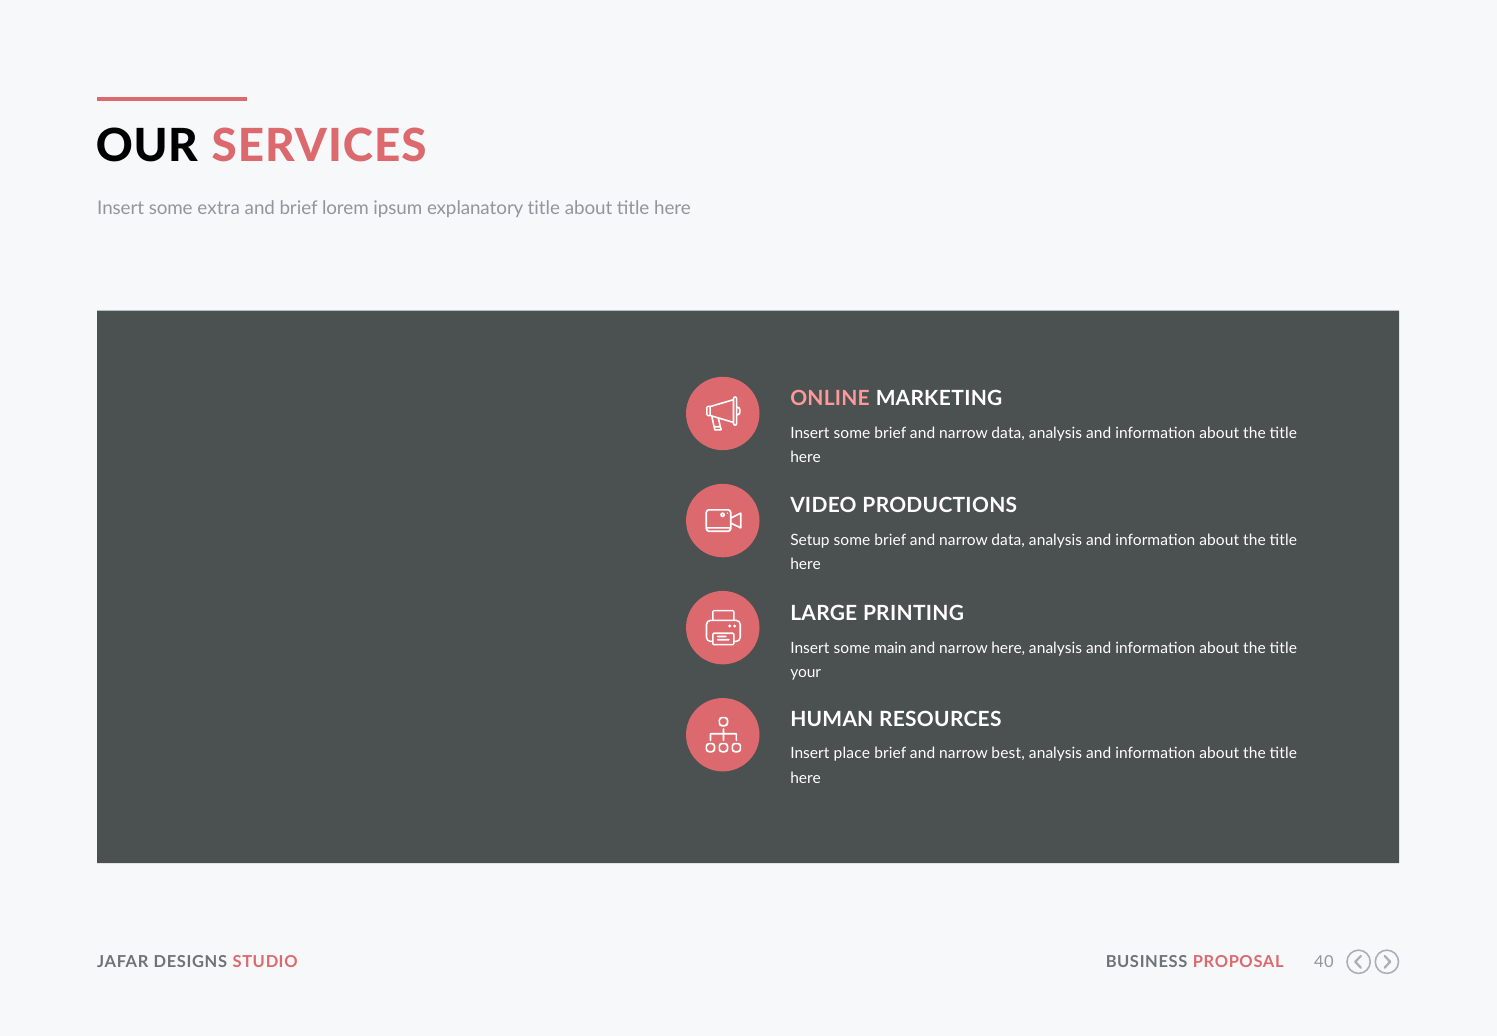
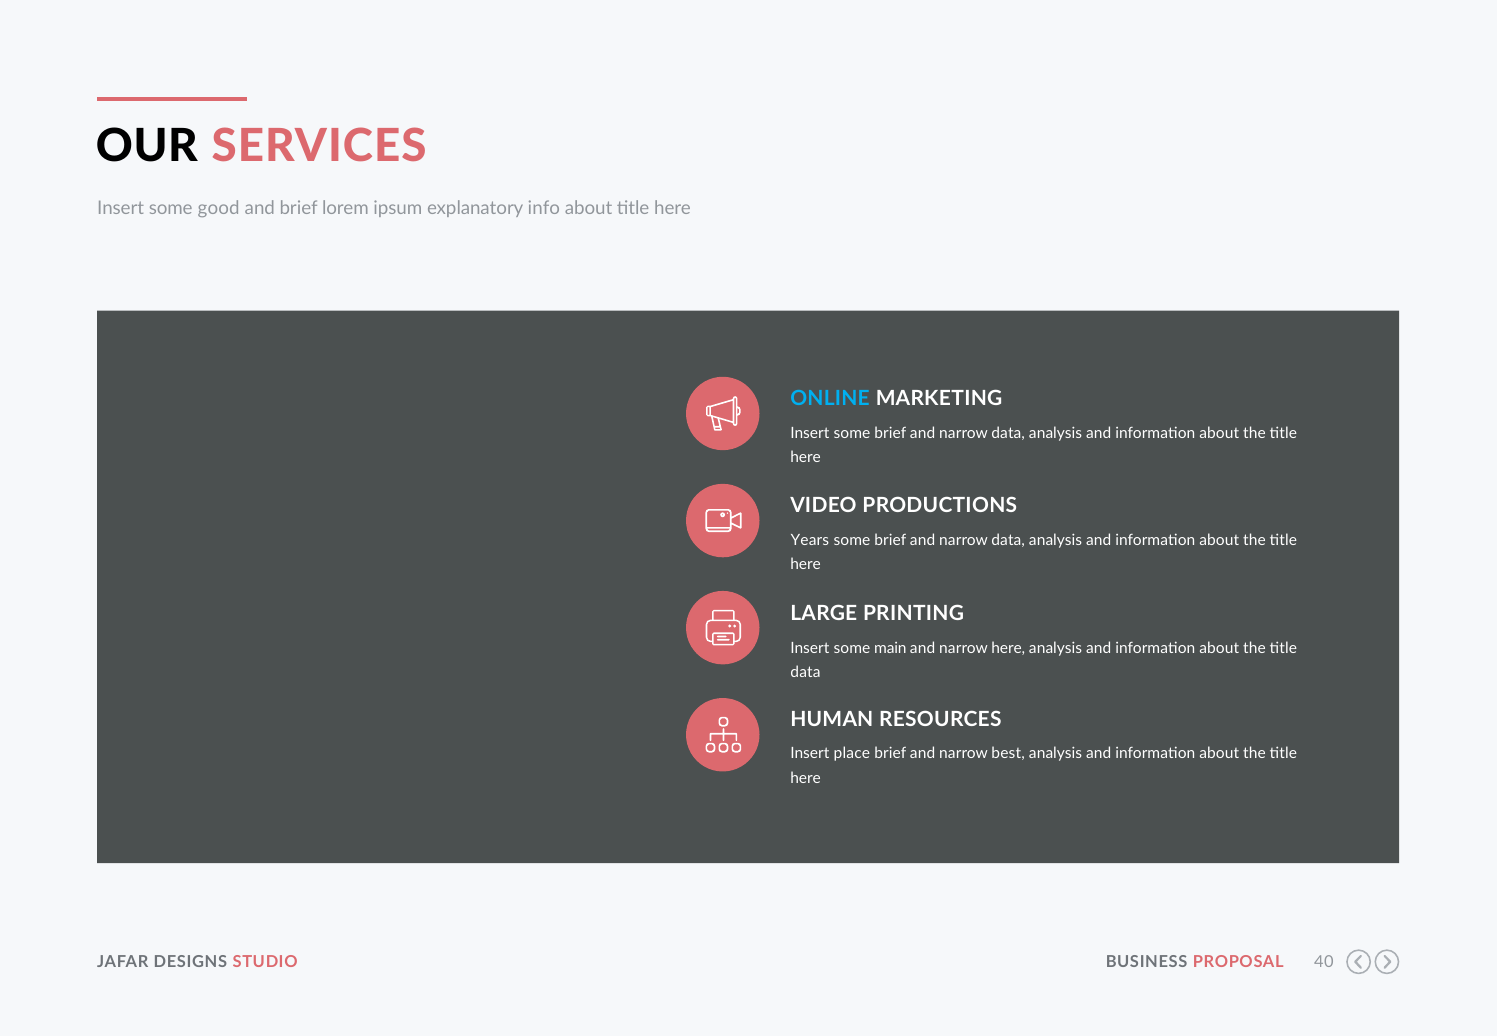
extra: extra -> good
explanatory title: title -> info
ONLINE colour: pink -> light blue
Setup: Setup -> Years
your at (806, 672): your -> data
